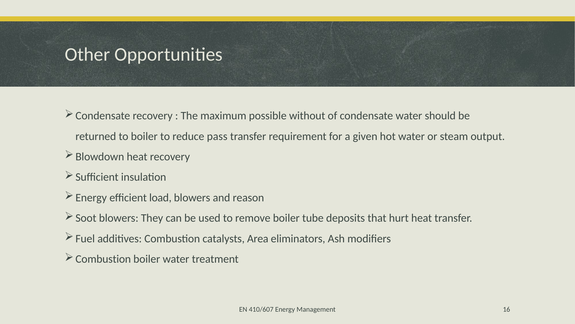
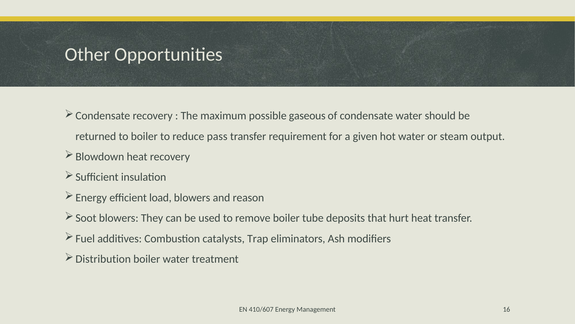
without: without -> gaseous
Area: Area -> Trap
Combustion at (103, 259): Combustion -> Distribution
